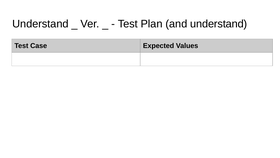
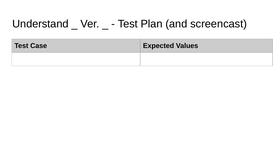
and understand: understand -> screencast
